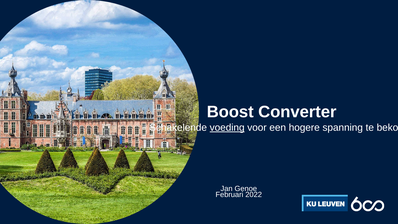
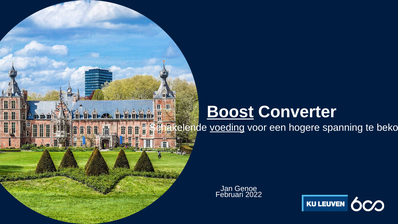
Boost underline: none -> present
